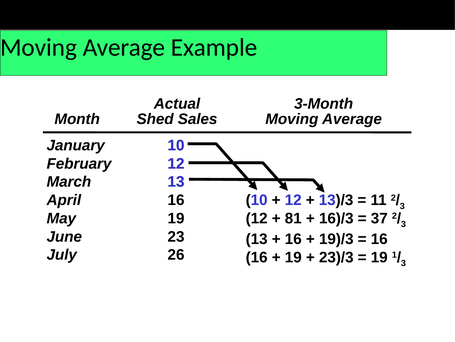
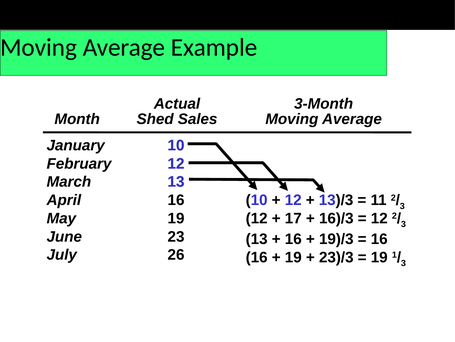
81: 81 -> 17
37 at (379, 218): 37 -> 12
